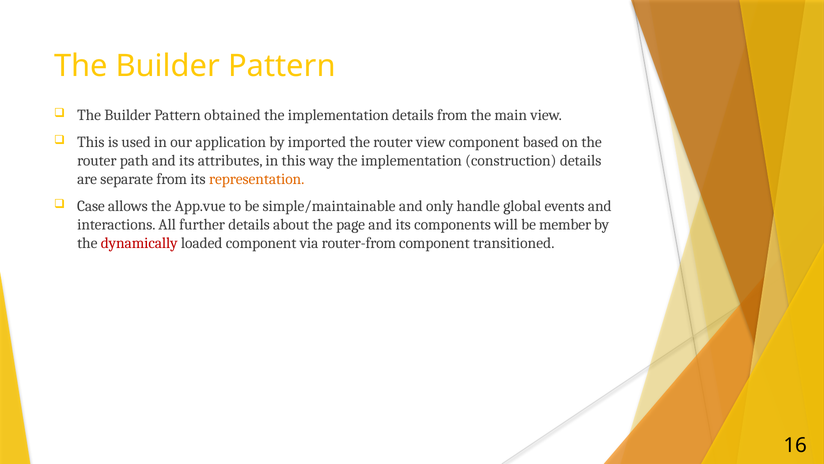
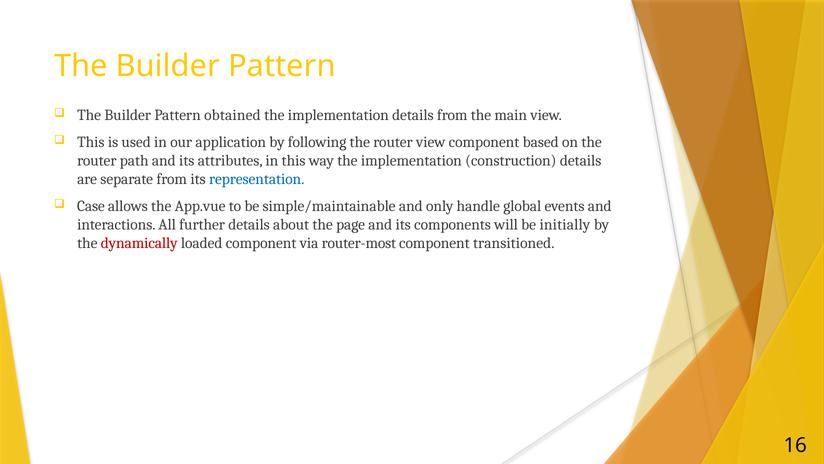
imported: imported -> following
representation colour: orange -> blue
member: member -> initially
router-from: router-from -> router-most
